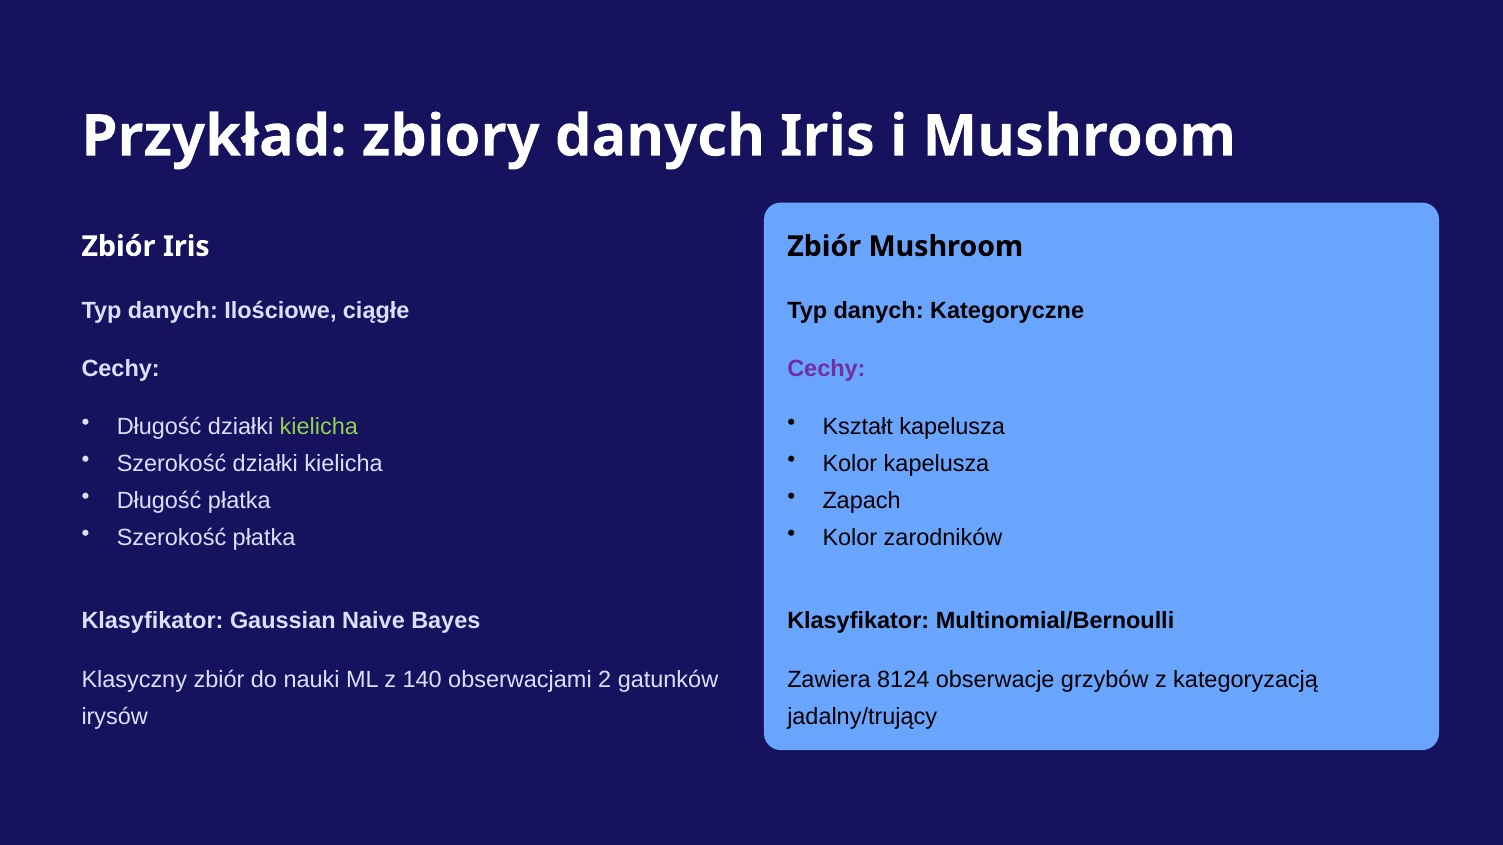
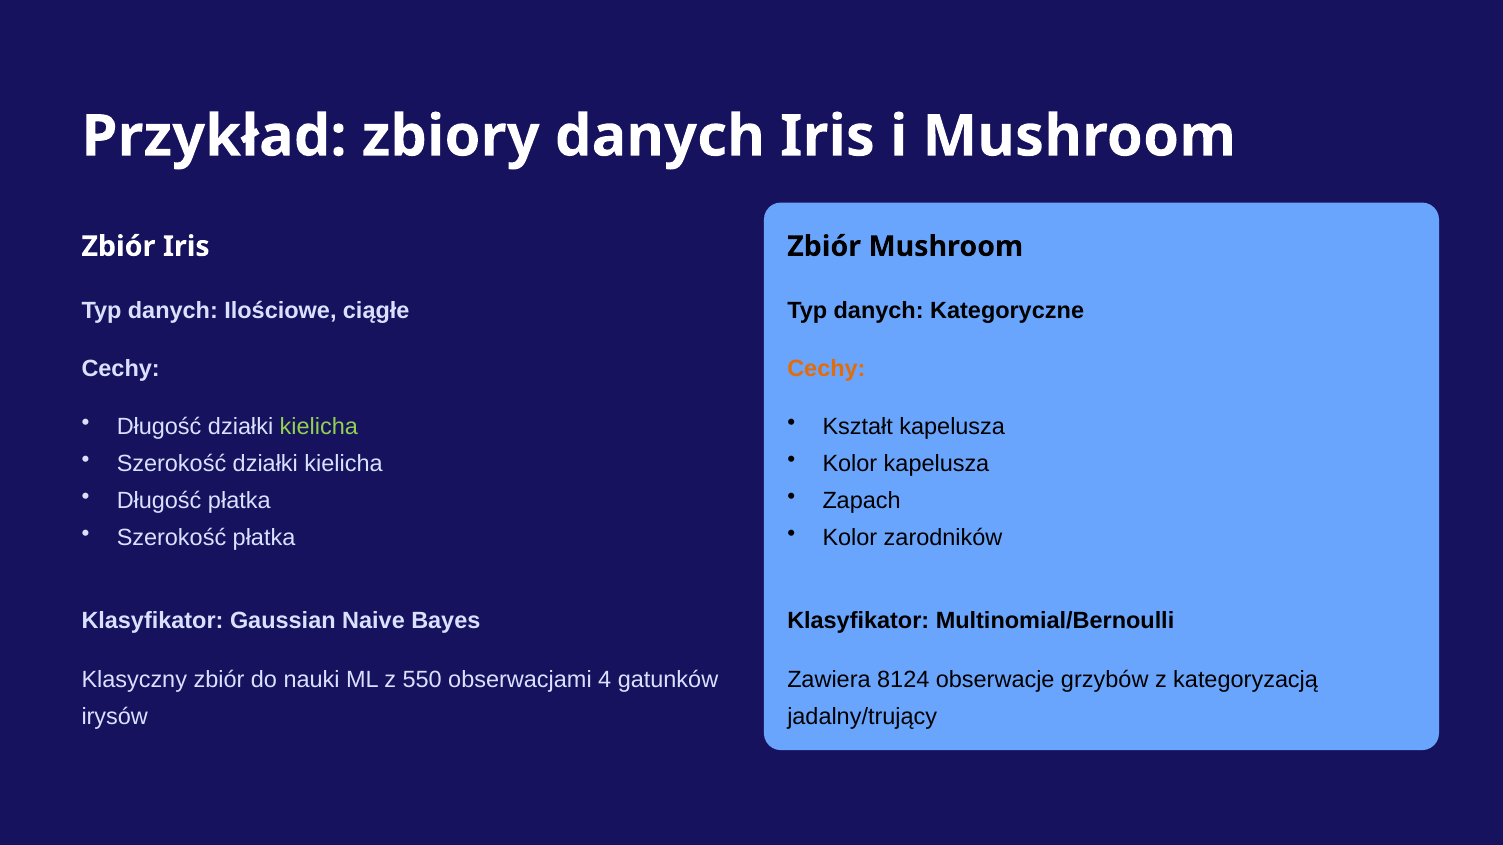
Cechy at (826, 369) colour: purple -> orange
140: 140 -> 550
2: 2 -> 4
